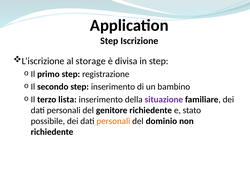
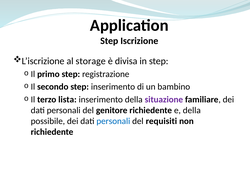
e stato: stato -> della
personali at (113, 121) colour: orange -> blue
dominio: dominio -> requisiti
